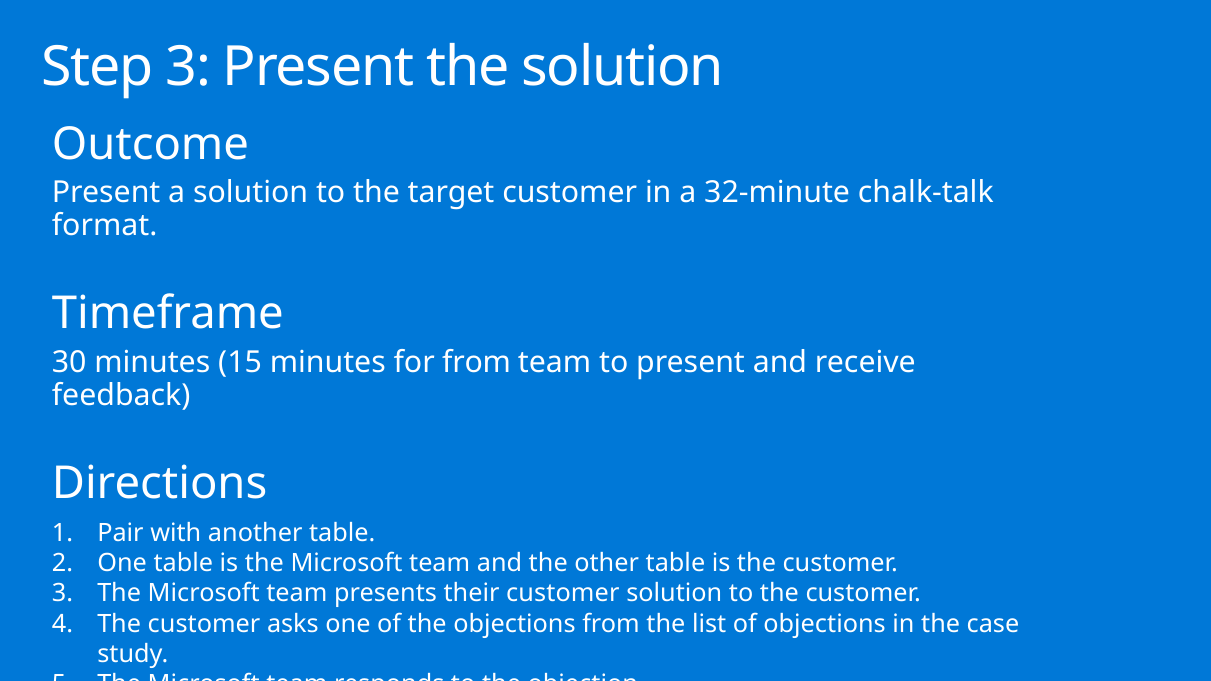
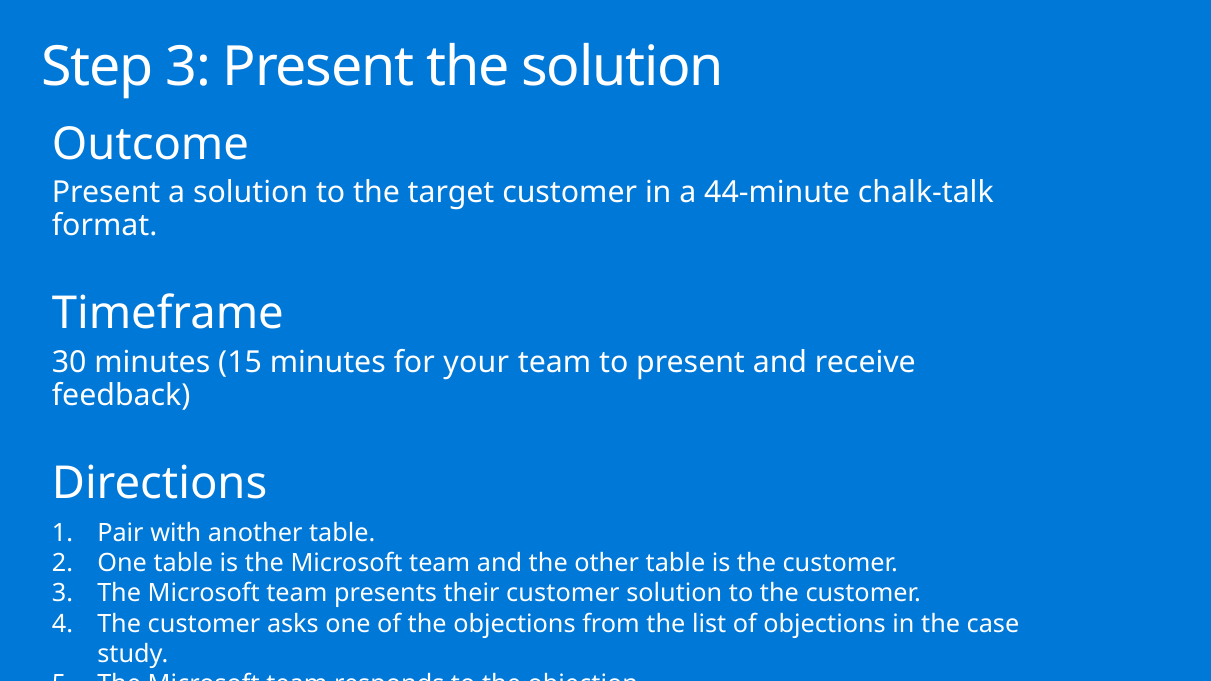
32-minute: 32-minute -> 44-minute
for from: from -> your
